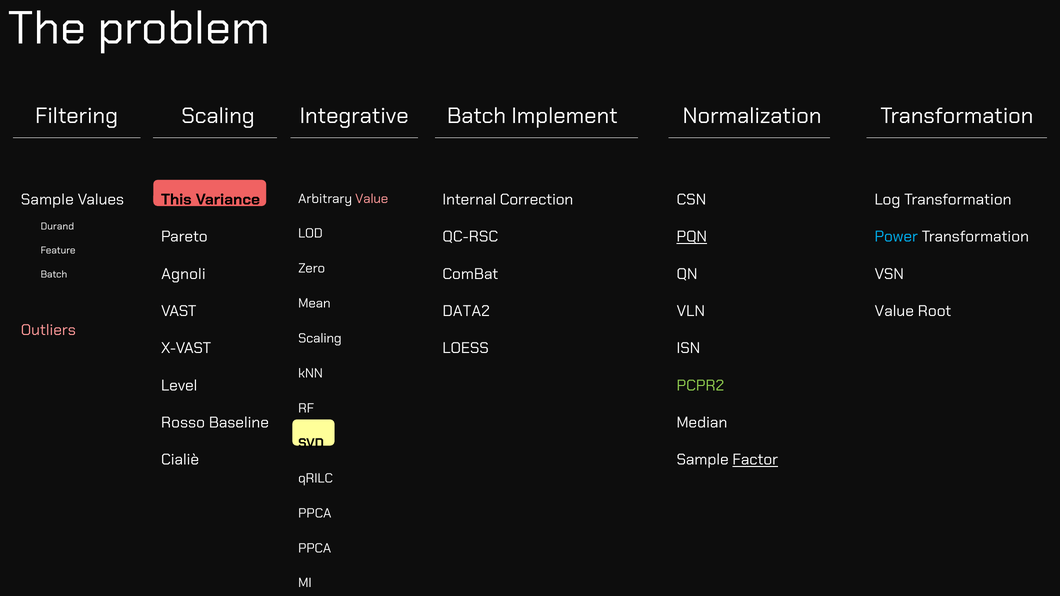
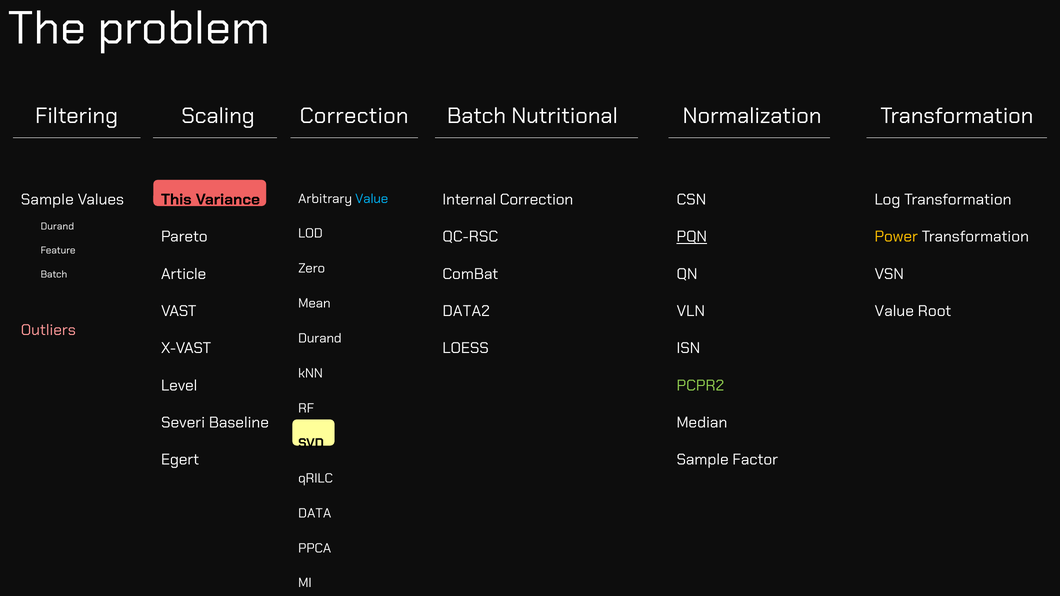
Integrative at (354, 116): Integrative -> Correction
Implement: Implement -> Nutritional
Value at (372, 199) colour: pink -> light blue
Power colour: light blue -> yellow
Agnoli: Agnoli -> Article
Scaling at (320, 339): Scaling -> Durand
Rosso: Rosso -> Severi
Cialiè: Cialiè -> Egert
Factor underline: present -> none
PPCA at (315, 513): PPCA -> DATA
